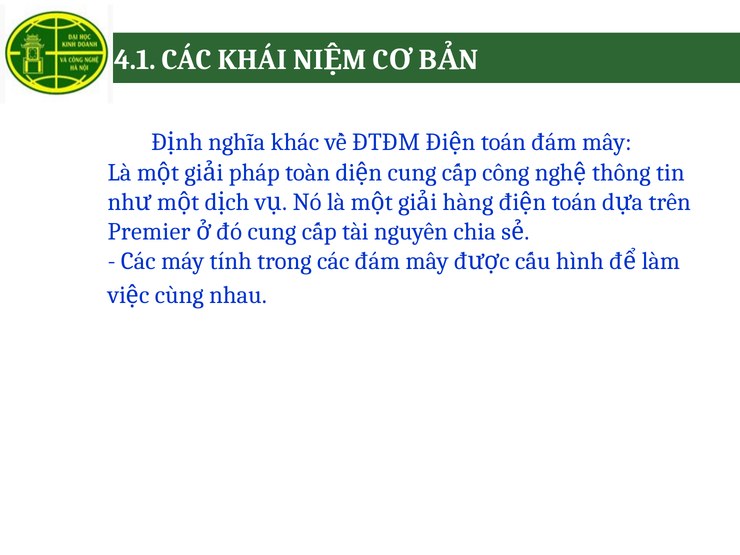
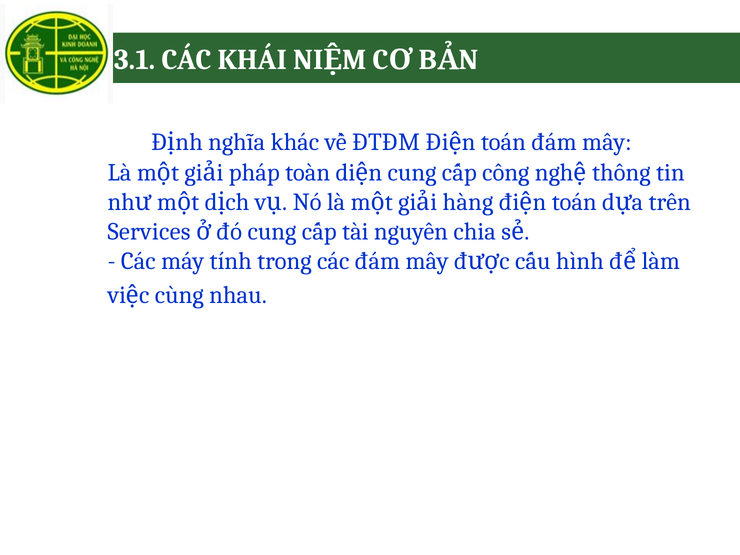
4.1: 4.1 -> 3.1
Premier: Premier -> Services
